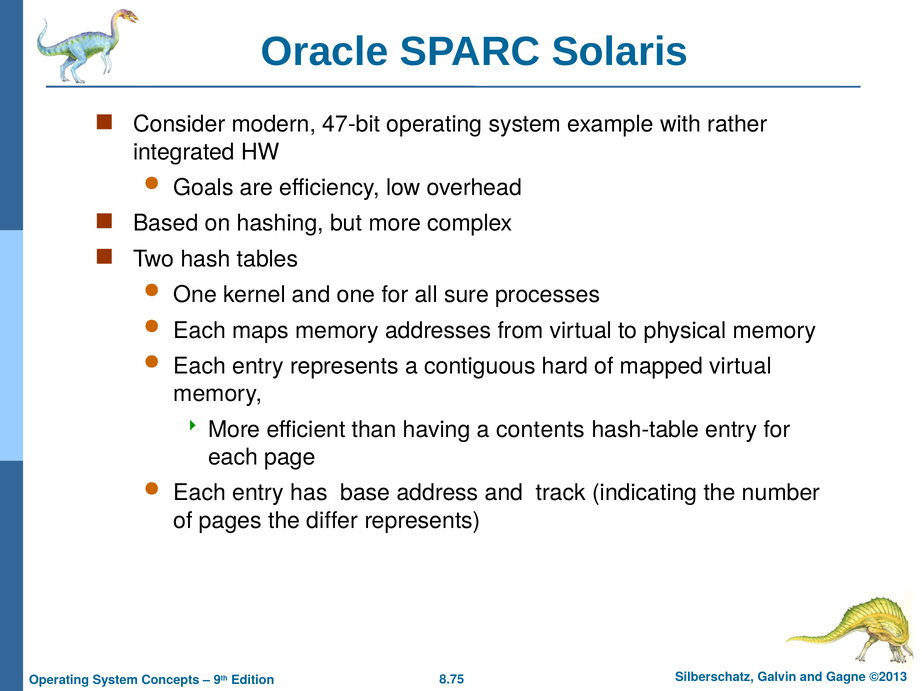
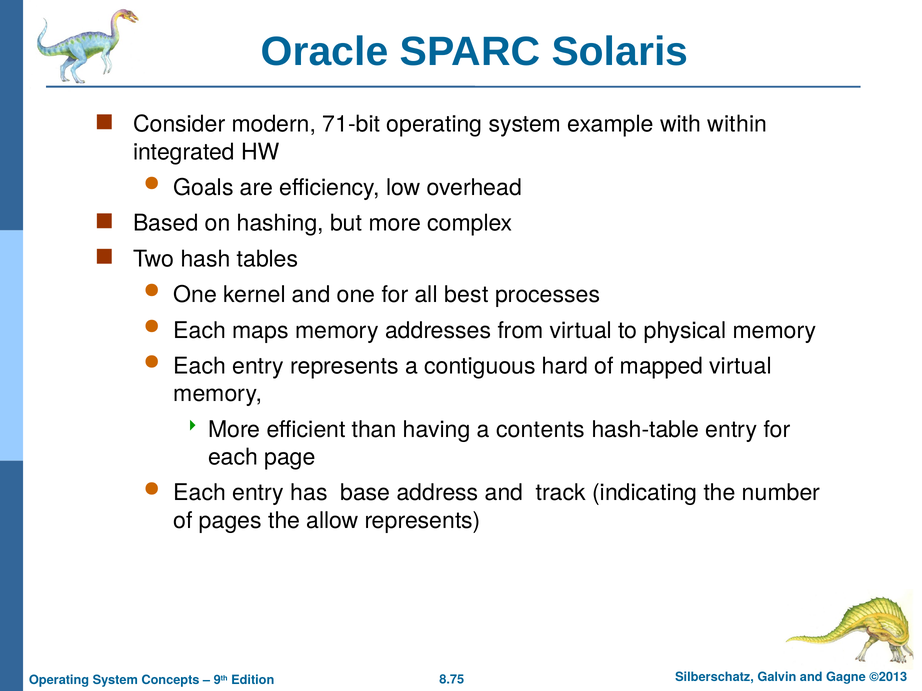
47-bit: 47-bit -> 71-bit
rather: rather -> within
sure: sure -> best
differ: differ -> allow
